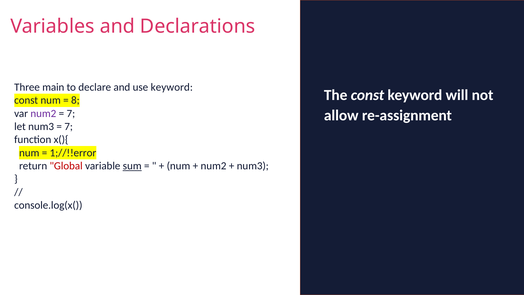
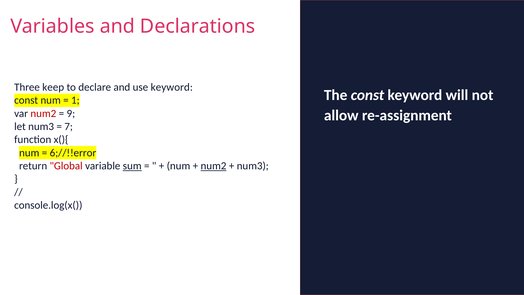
main: main -> keep
8: 8 -> 1
num2 at (43, 113) colour: purple -> red
7 at (71, 113): 7 -> 9
1;//!!error: 1;//!!error -> 6;//!!error
num2 at (213, 166) underline: none -> present
